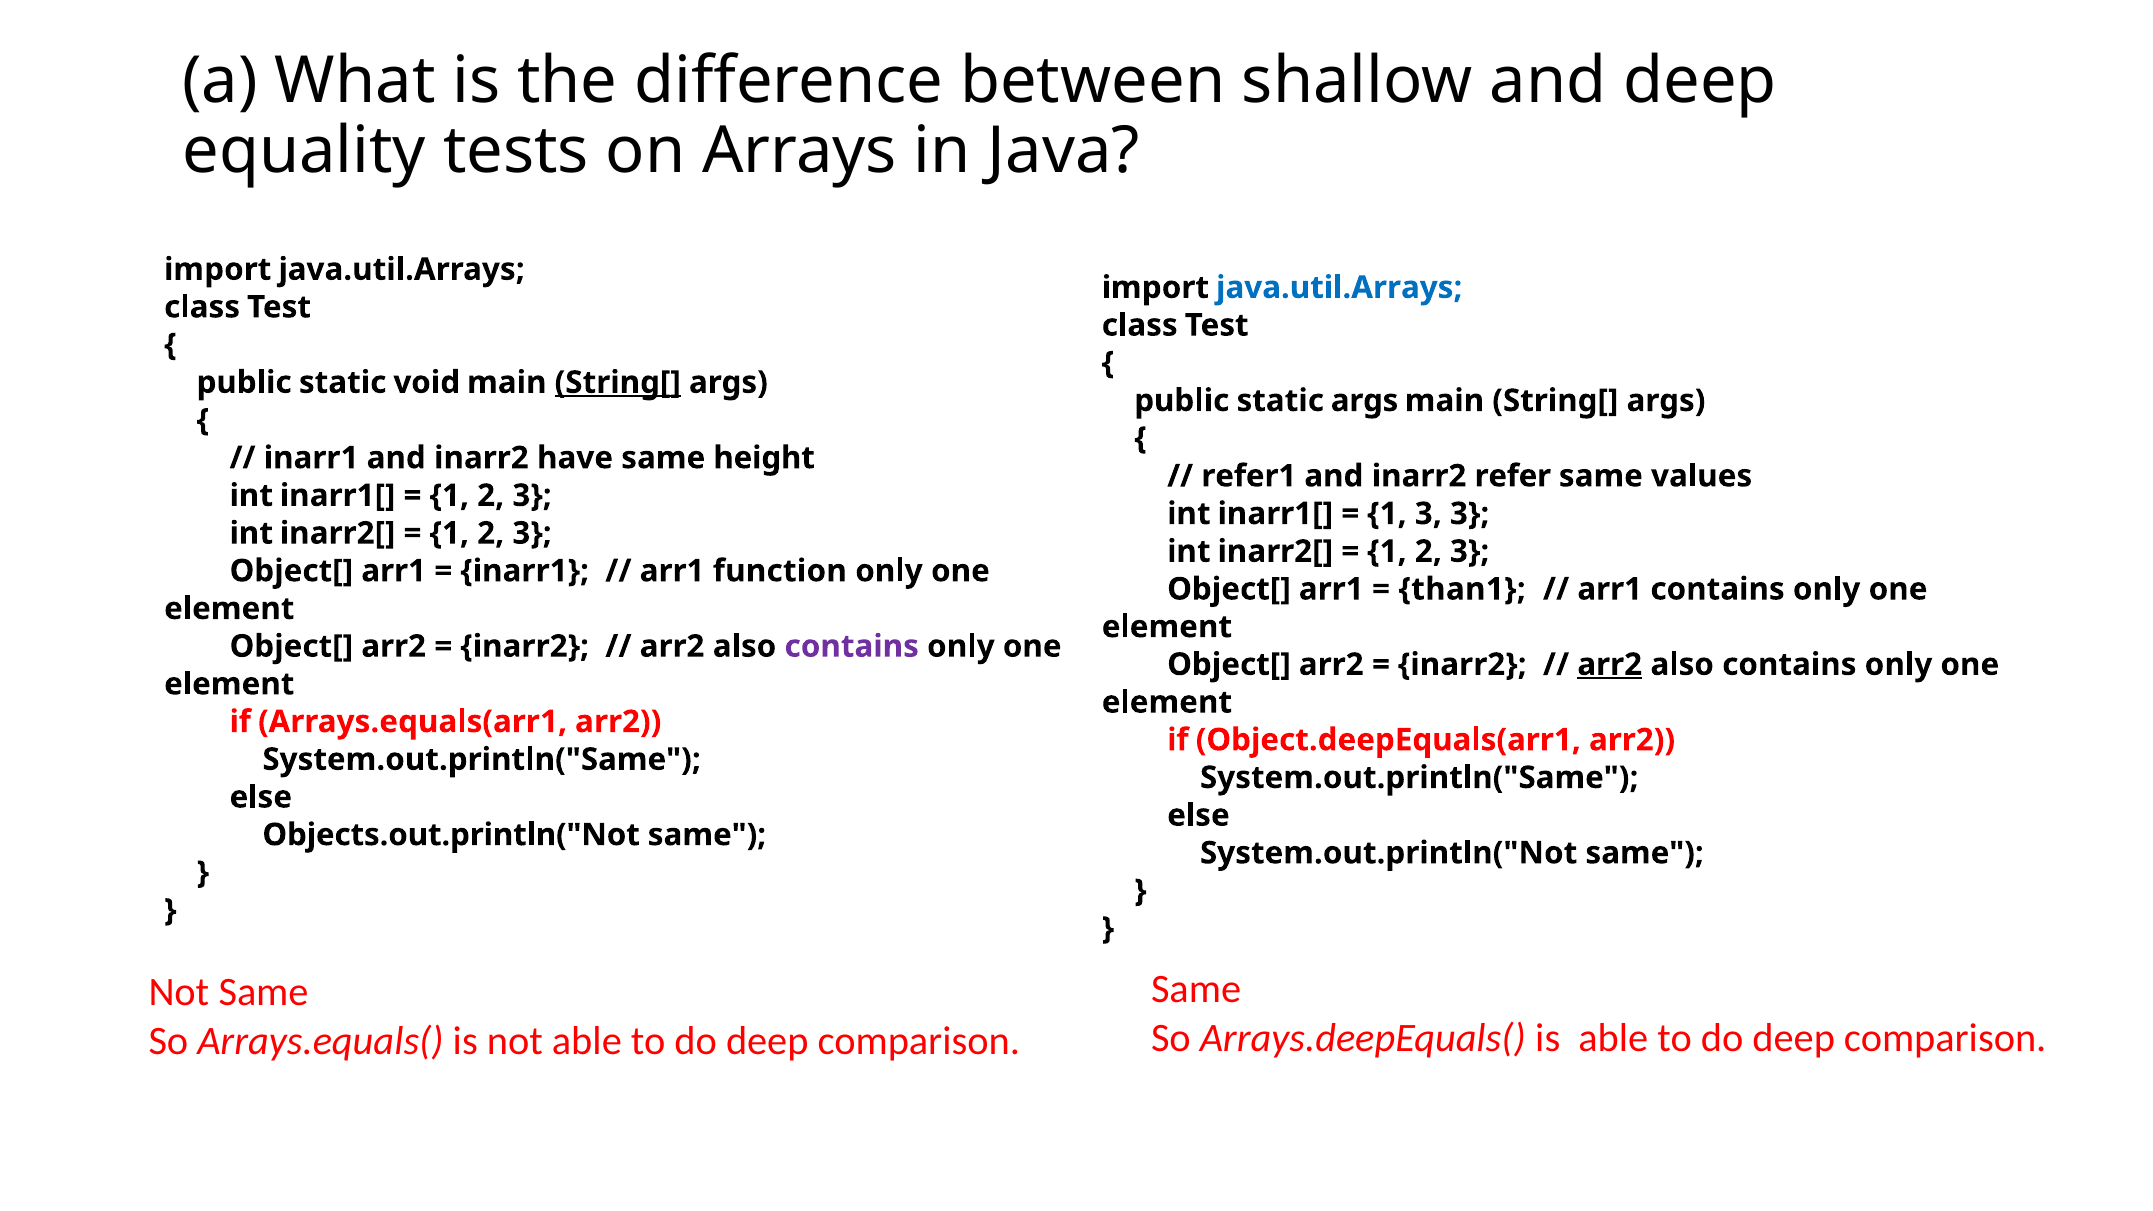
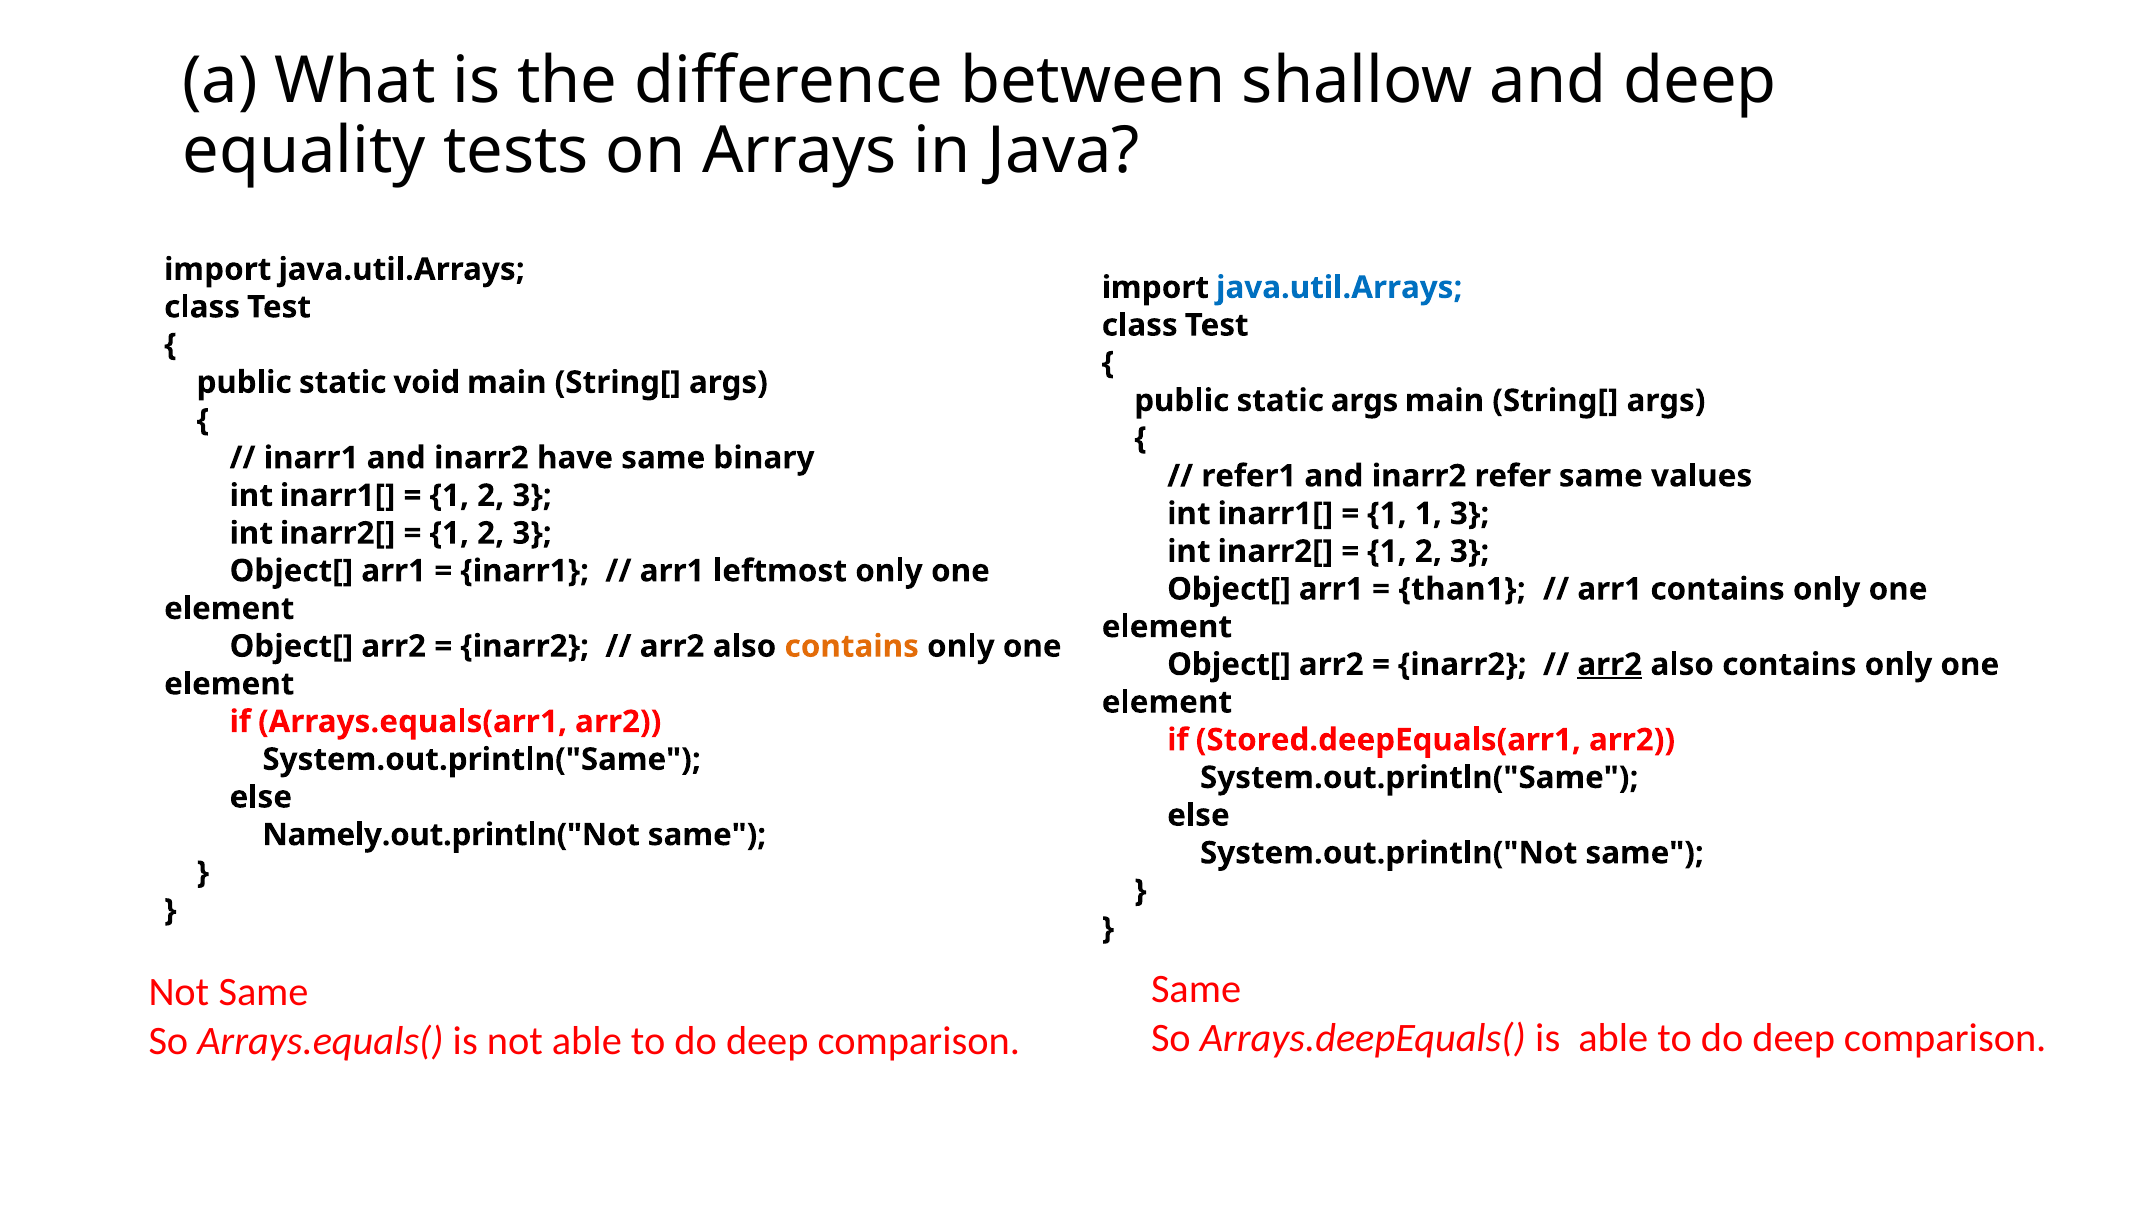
String[ at (618, 383) underline: present -> none
height: height -> binary
1 3: 3 -> 1
function: function -> leftmost
contains at (852, 646) colour: purple -> orange
Object.deepEquals(arr1: Object.deepEquals(arr1 -> Stored.deepEquals(arr1
Objects.out.println("Not: Objects.out.println("Not -> Namely.out.println("Not
